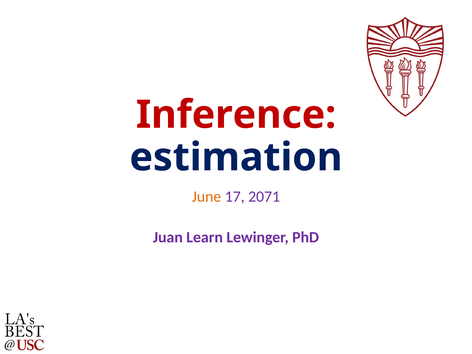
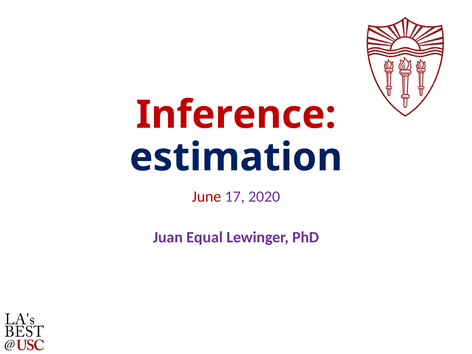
June colour: orange -> red
2071: 2071 -> 2020
Learn: Learn -> Equal
